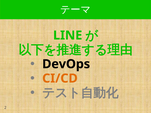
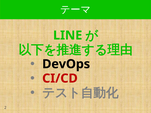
CI/CD colour: orange -> red
